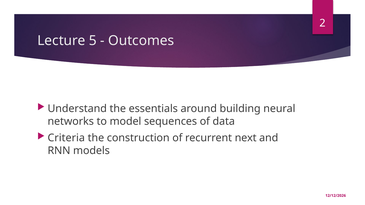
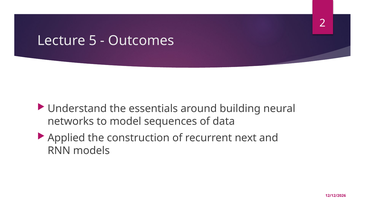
Criteria: Criteria -> Applied
